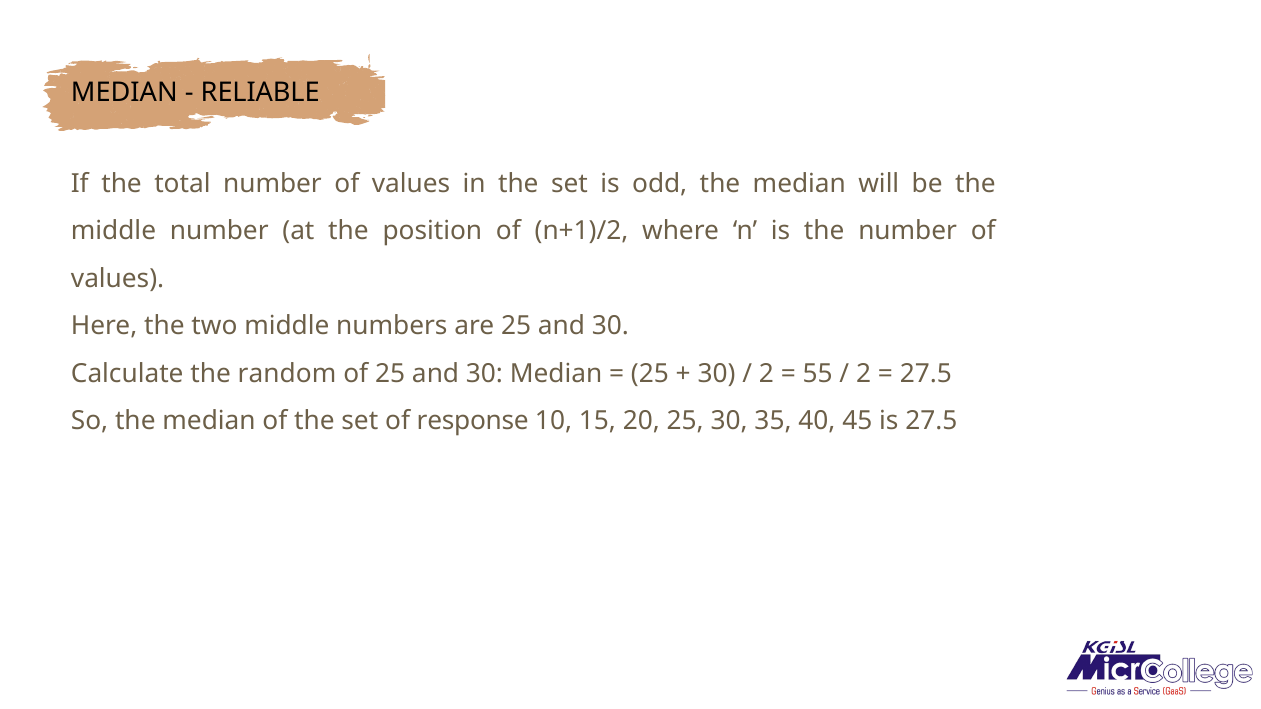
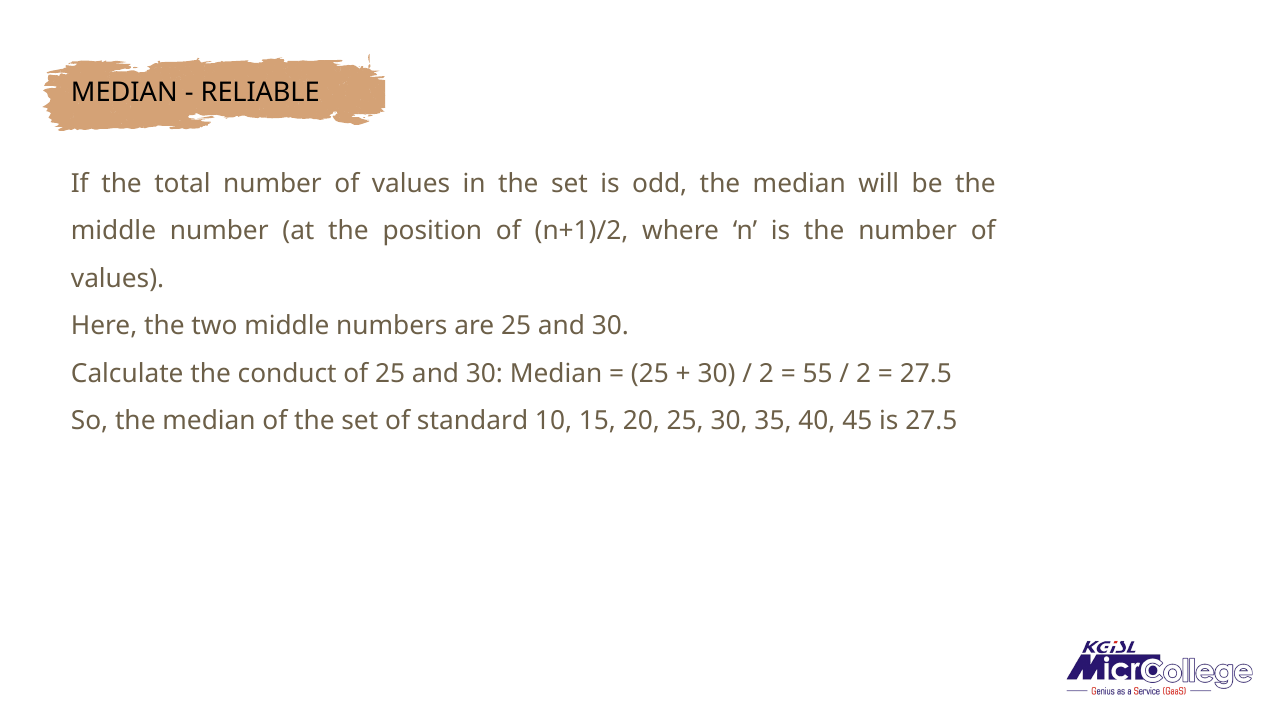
random: random -> conduct
response: response -> standard
